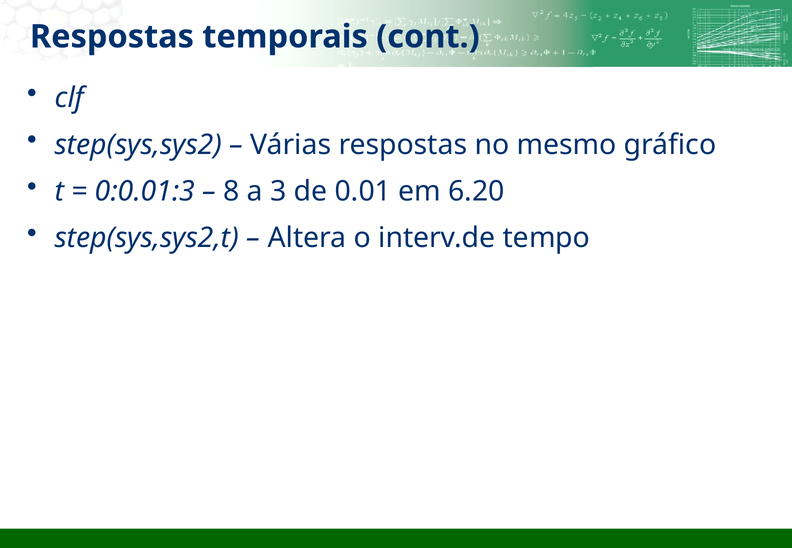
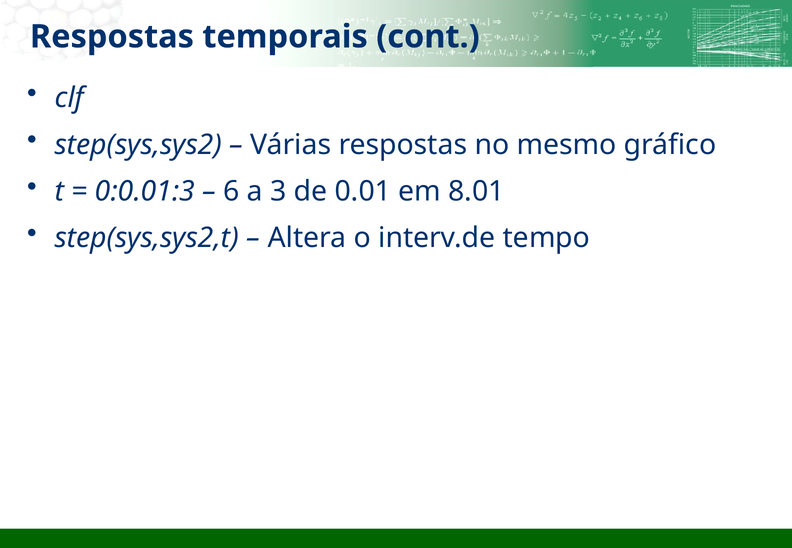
8: 8 -> 6
6.20: 6.20 -> 8.01
